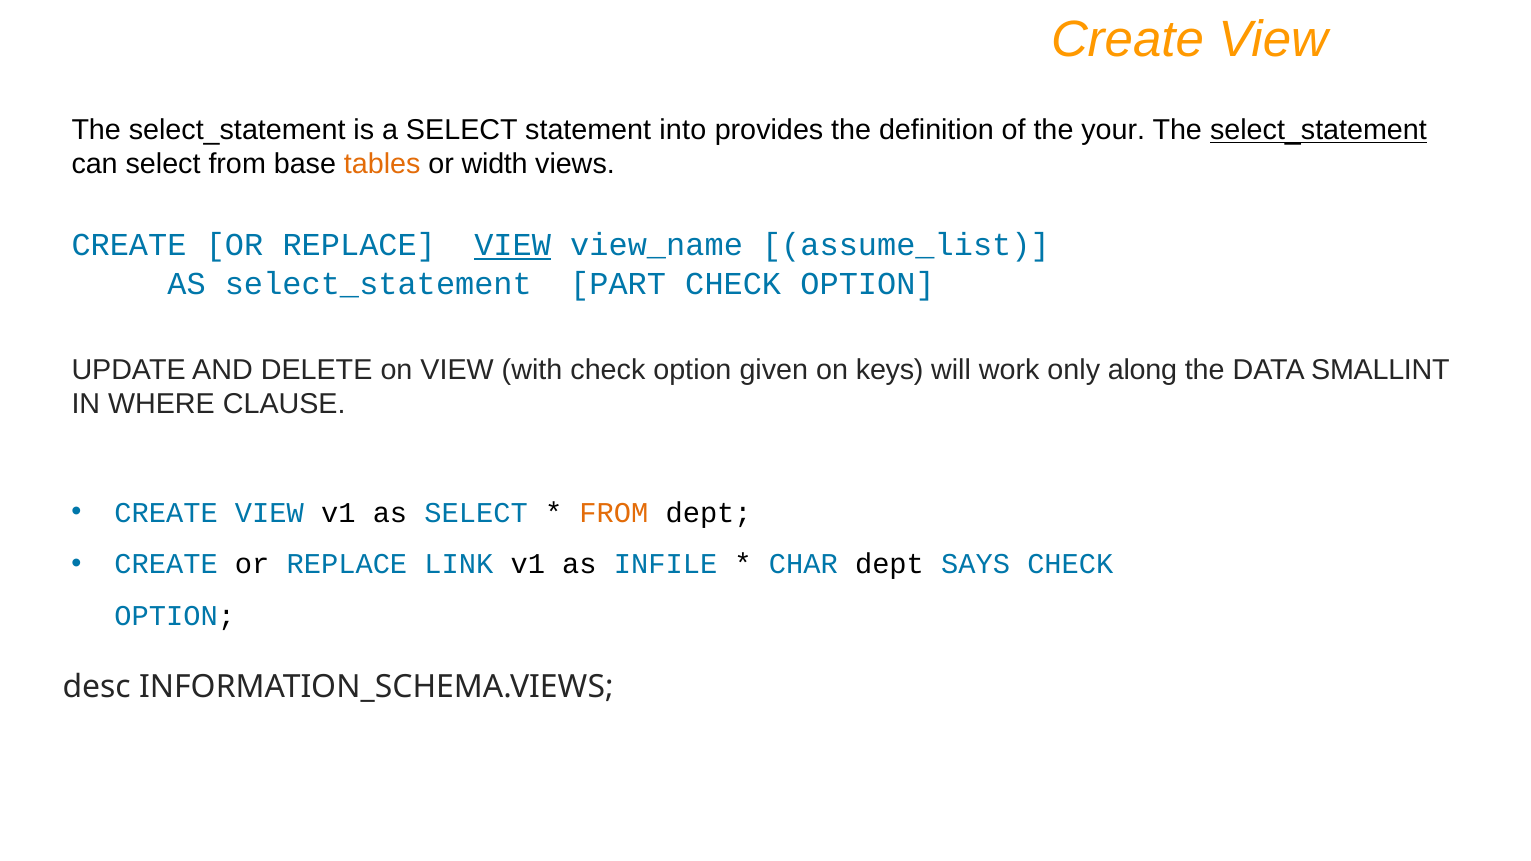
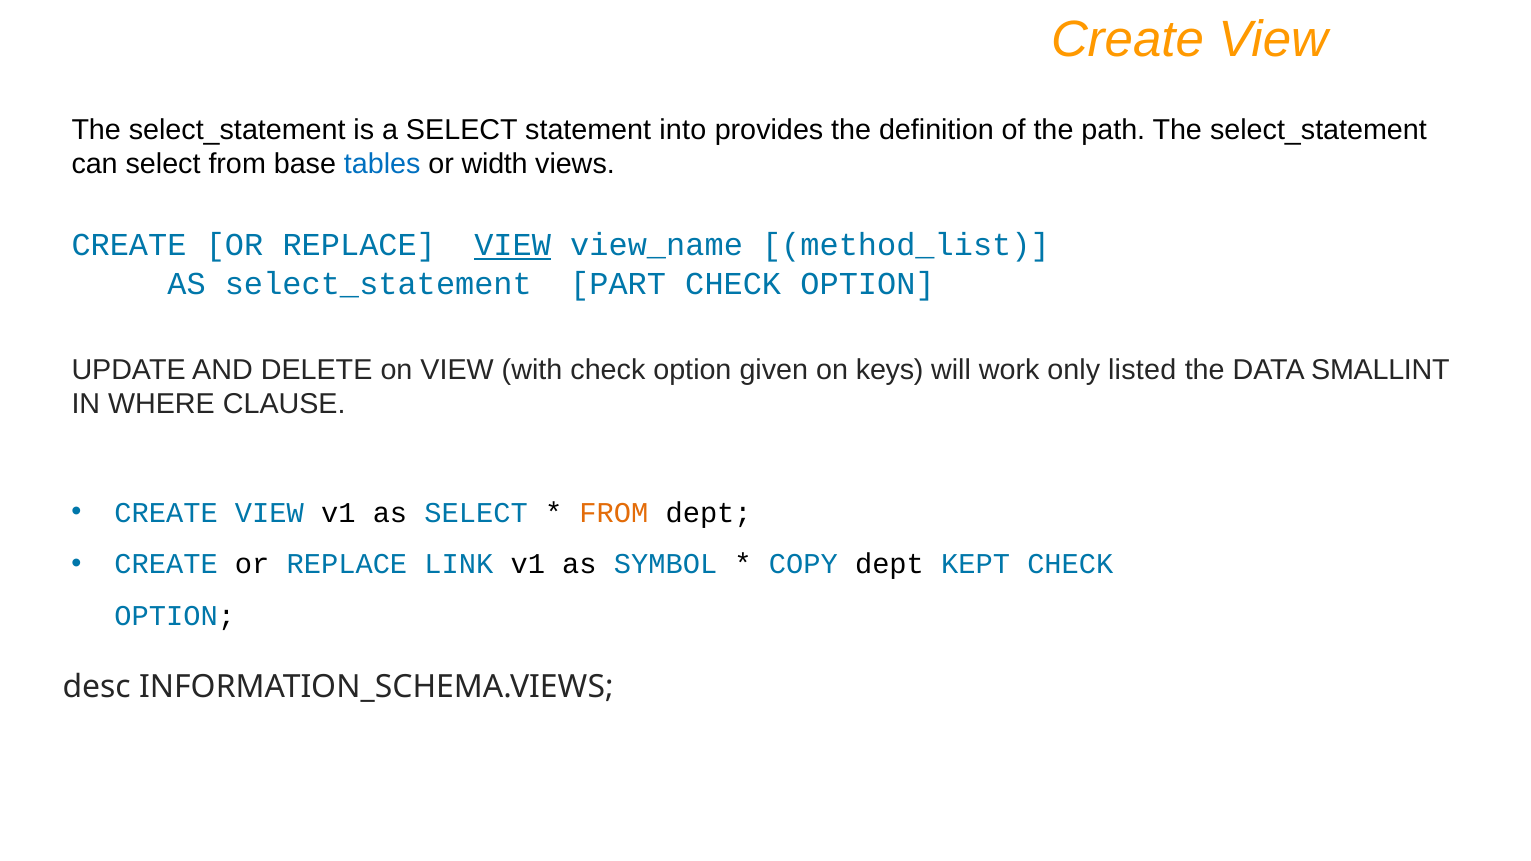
your: your -> path
select_statement at (1318, 130) underline: present -> none
tables colour: orange -> blue
assume_list: assume_list -> method_list
along: along -> listed
INFILE: INFILE -> SYMBOL
CHAR: CHAR -> COPY
SAYS: SAYS -> KEPT
